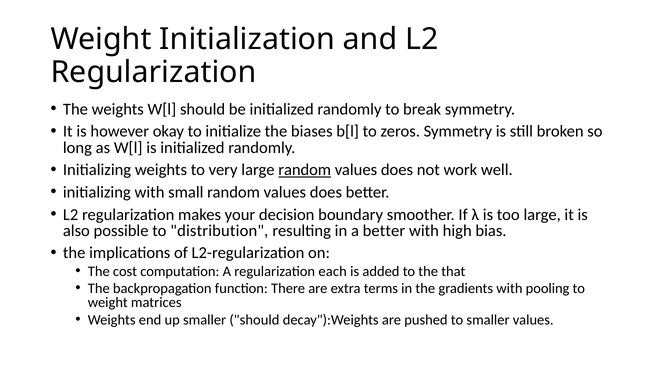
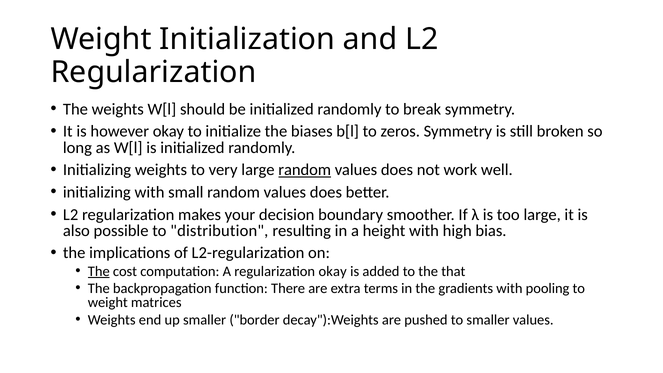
a better: better -> height
The at (99, 271) underline: none -> present
regularization each: each -> okay
smaller should: should -> border
